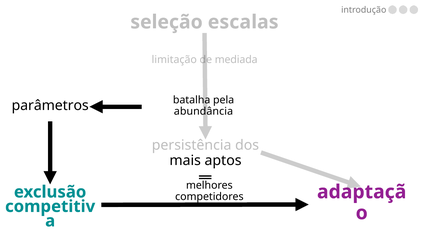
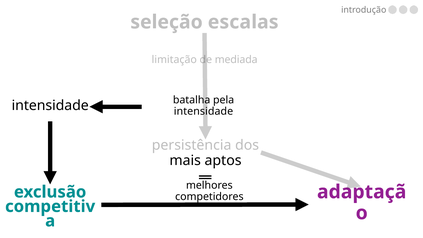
parâmetros at (50, 106): parâmetros -> intensidade
abundância at (203, 111): abundância -> intensidade
